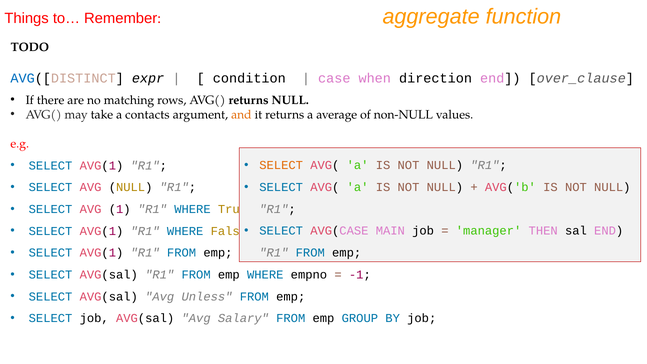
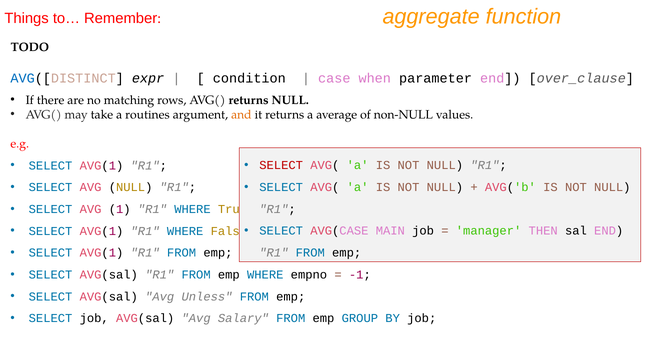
direction: direction -> parameter
contacts: contacts -> routines
SELECT at (281, 165) colour: orange -> red
